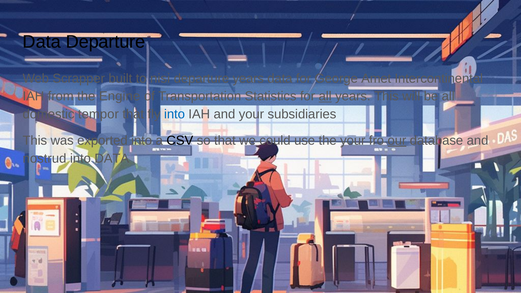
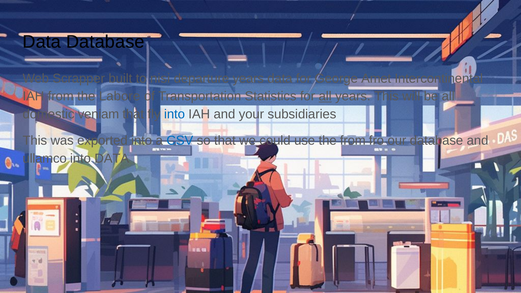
Data Departure: Departure -> Database
Engine: Engine -> Labore
tempor: tempor -> veniam
CSV colour: black -> blue
the your: your -> from
our underline: present -> none
nostrud: nostrud -> ullamco
